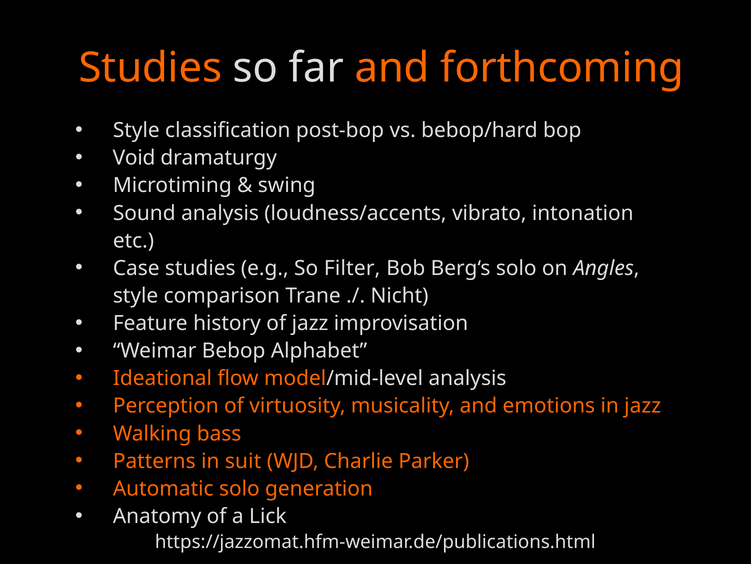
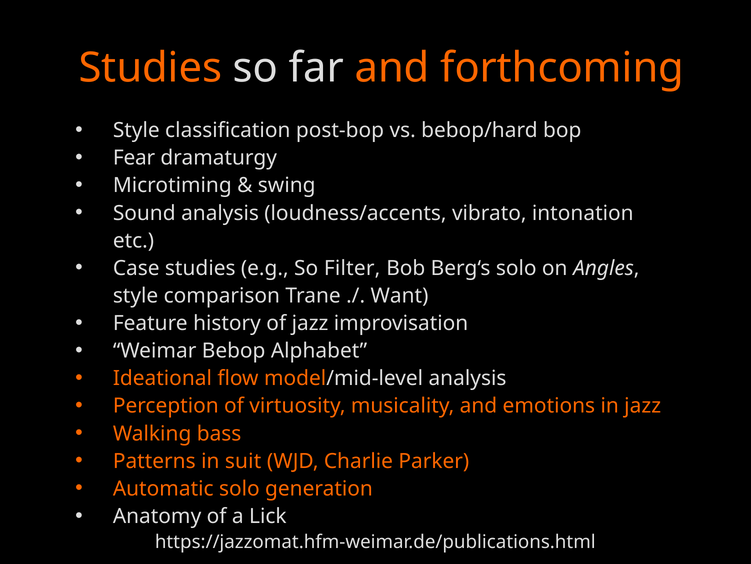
Void: Void -> Fear
Nicht: Nicht -> Want
